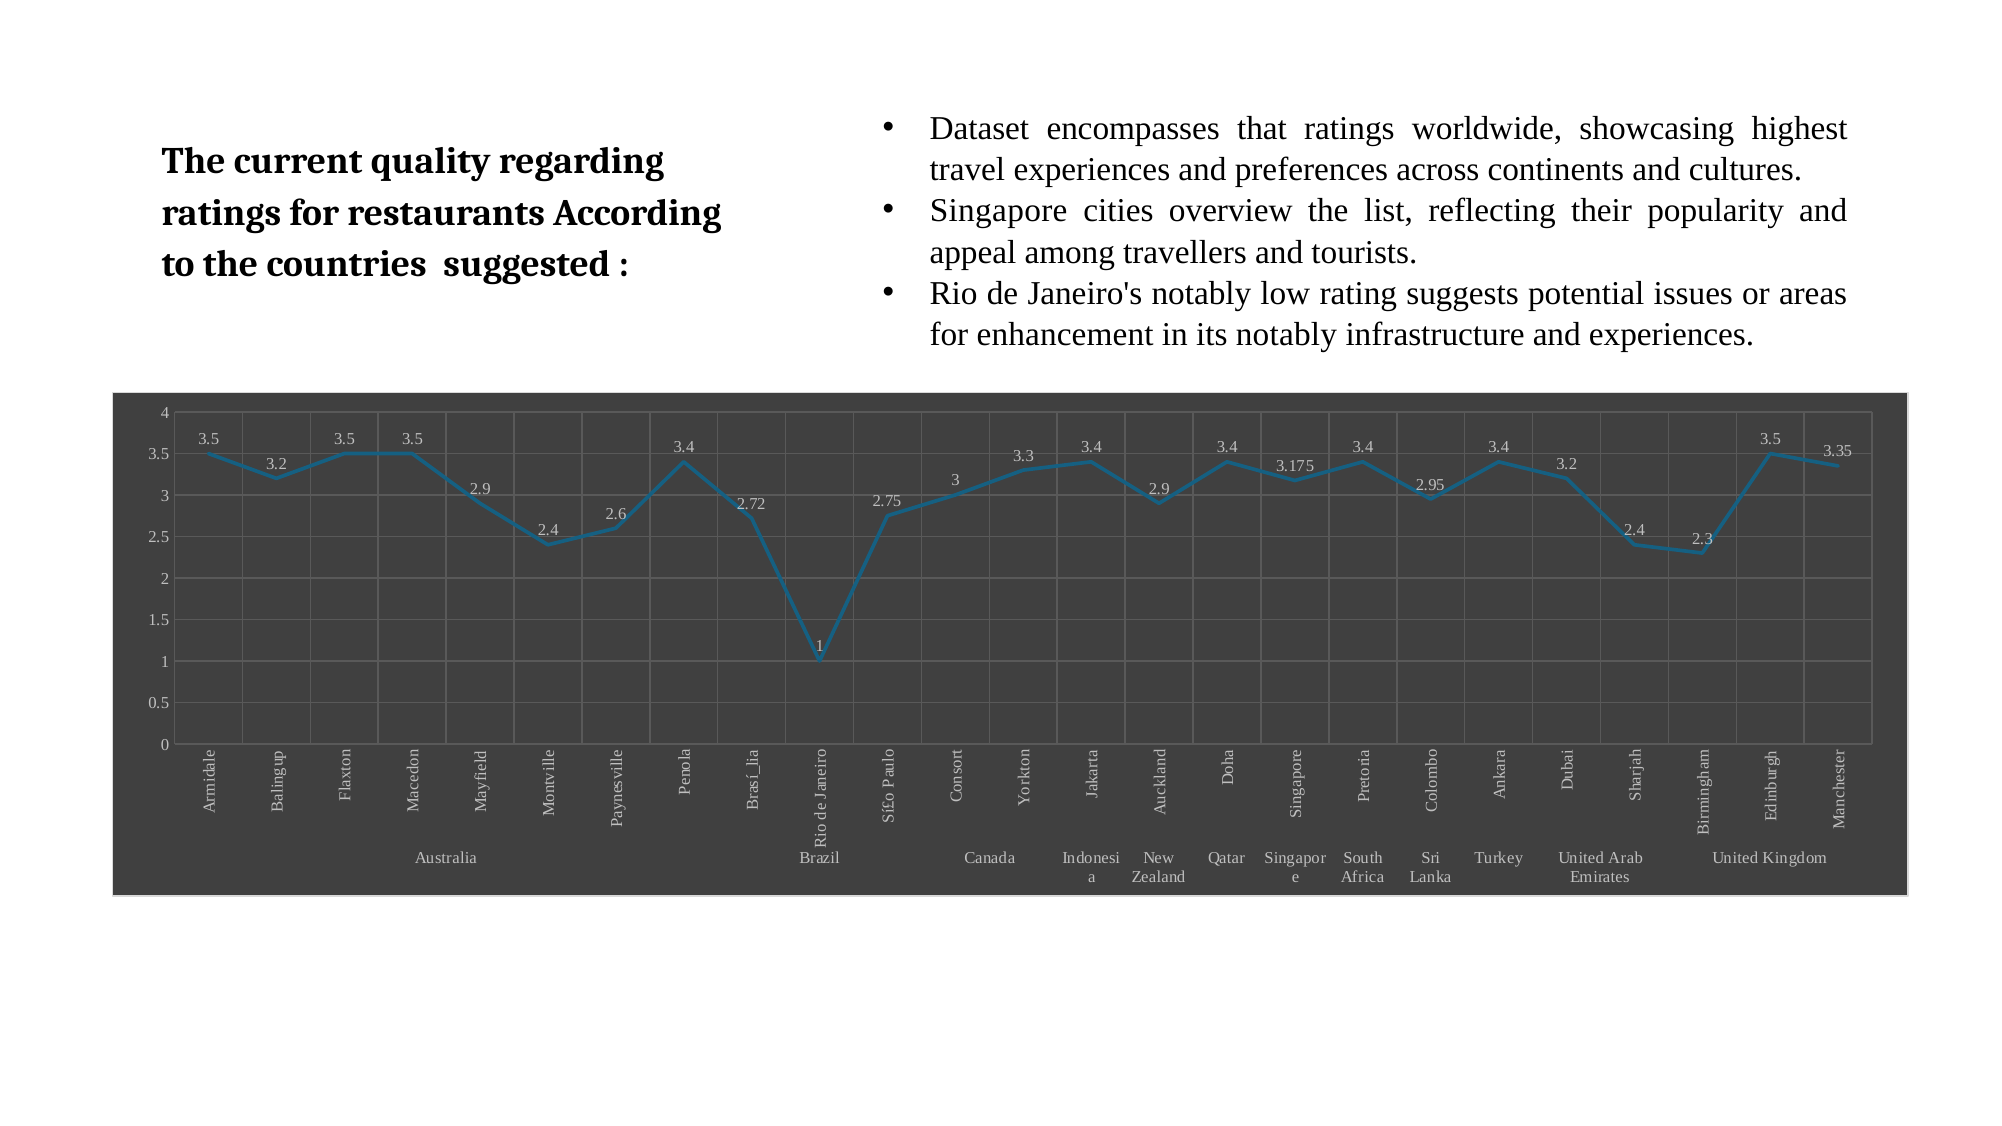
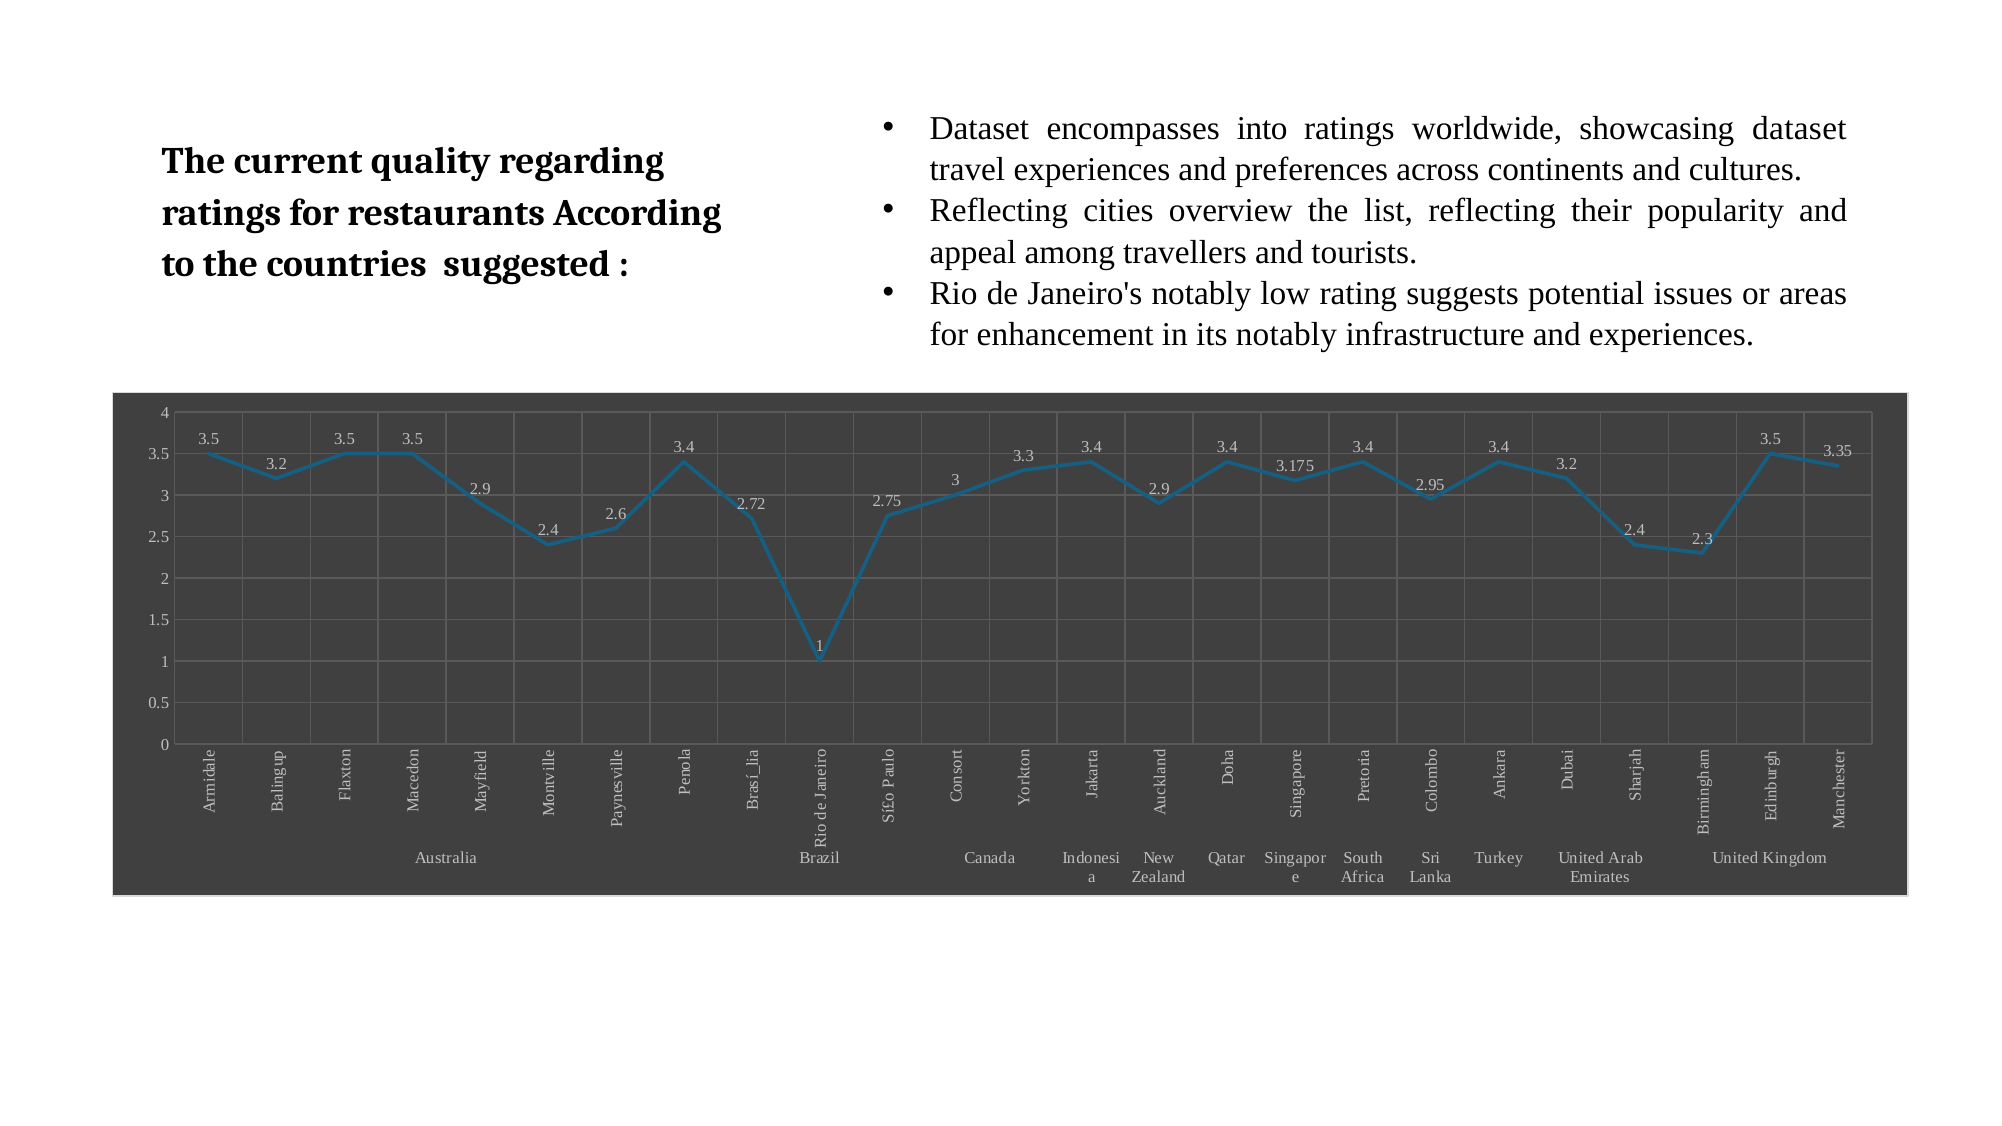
that: that -> into
showcasing highest: highest -> dataset
Singapore at (999, 211): Singapore -> Reflecting
